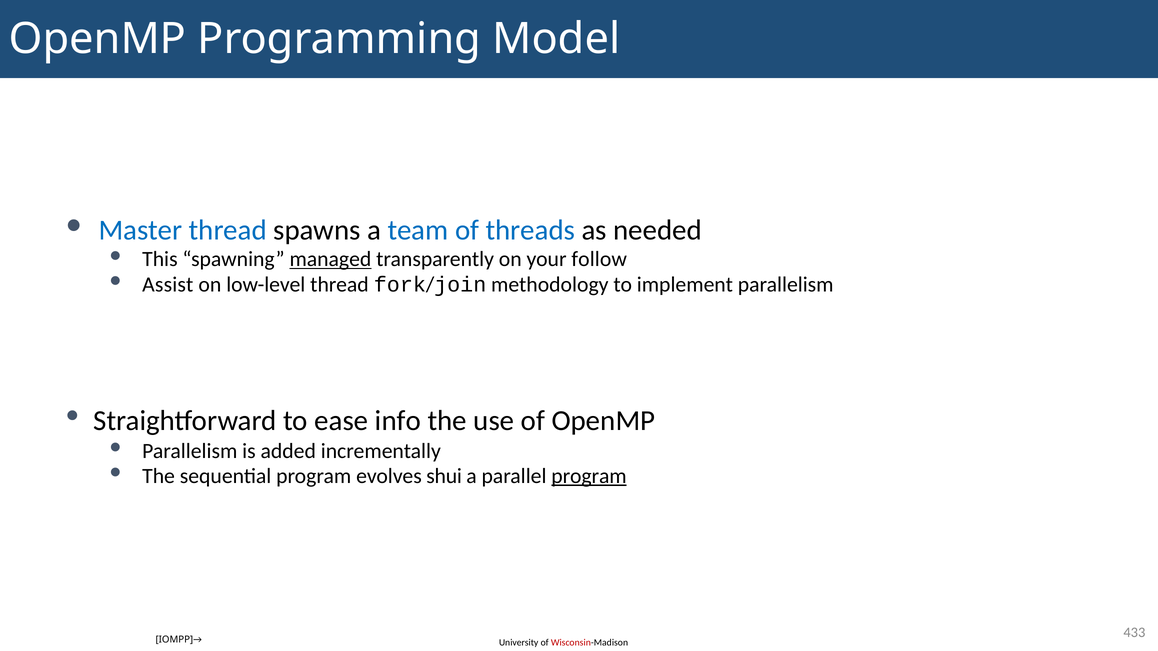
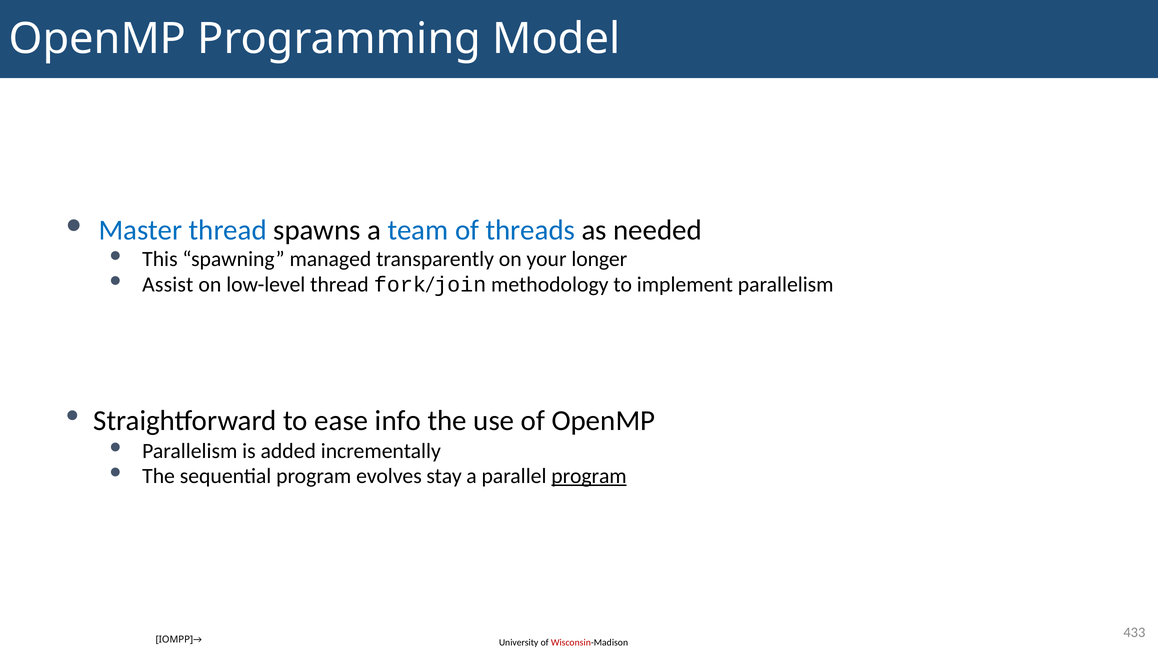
managed underline: present -> none
follow: follow -> longer
shui: shui -> stay
